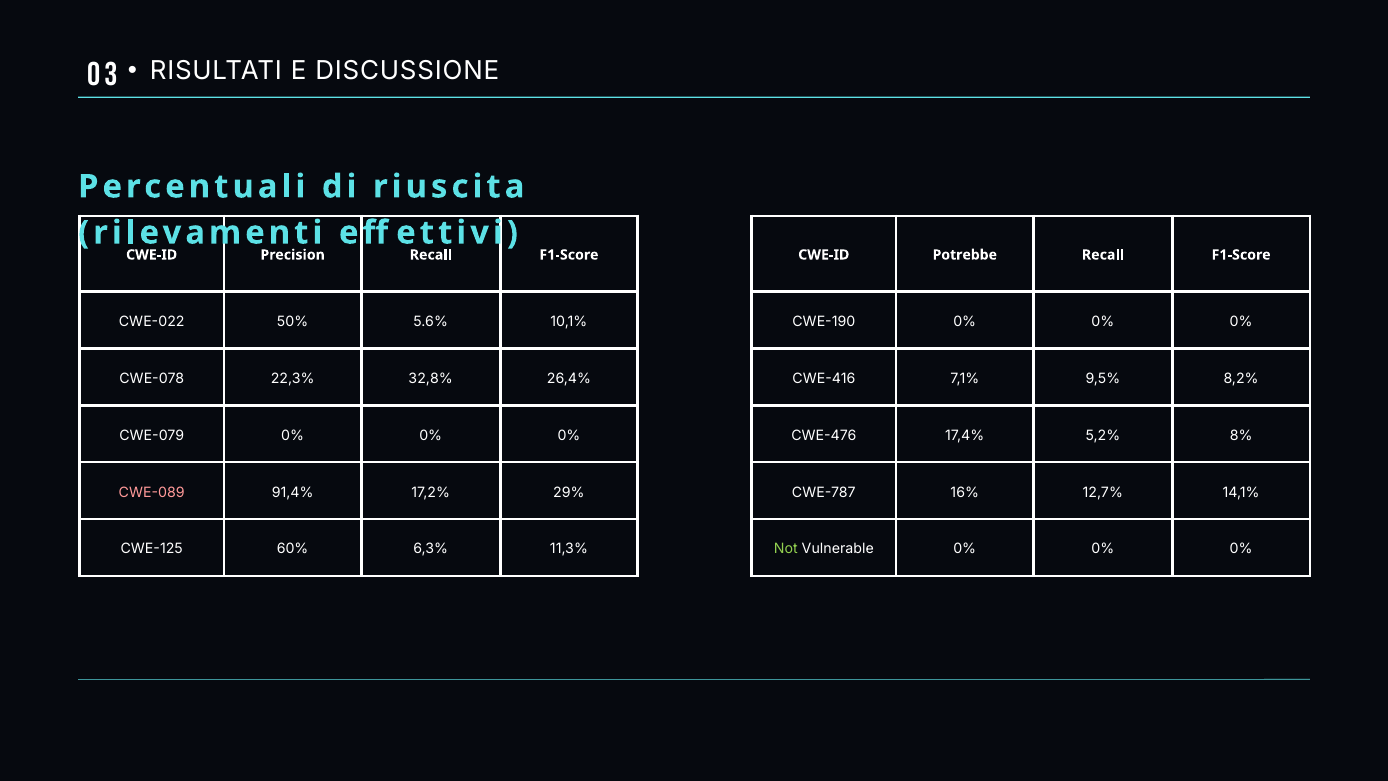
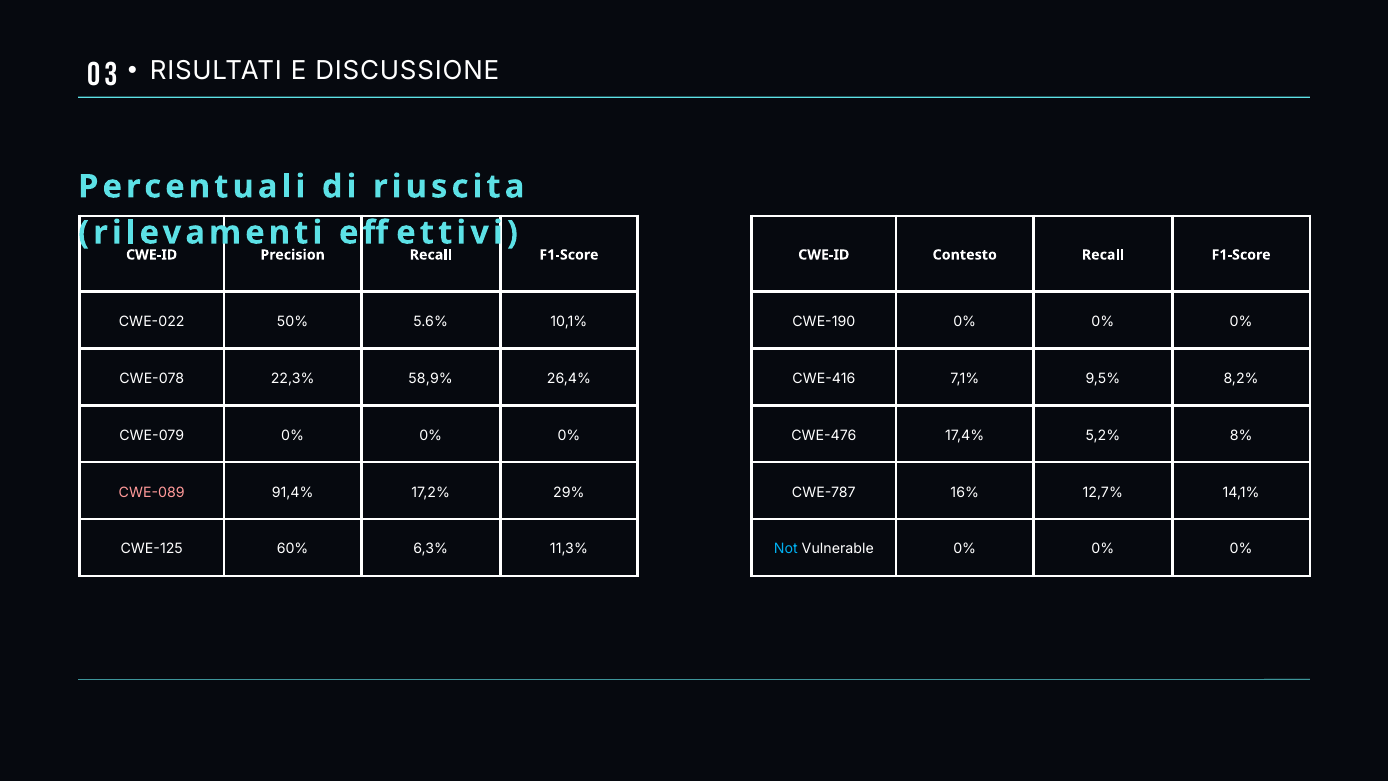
Potrebbe: Potrebbe -> Contesto
32,8%: 32,8% -> 58,9%
Not colour: light green -> light blue
